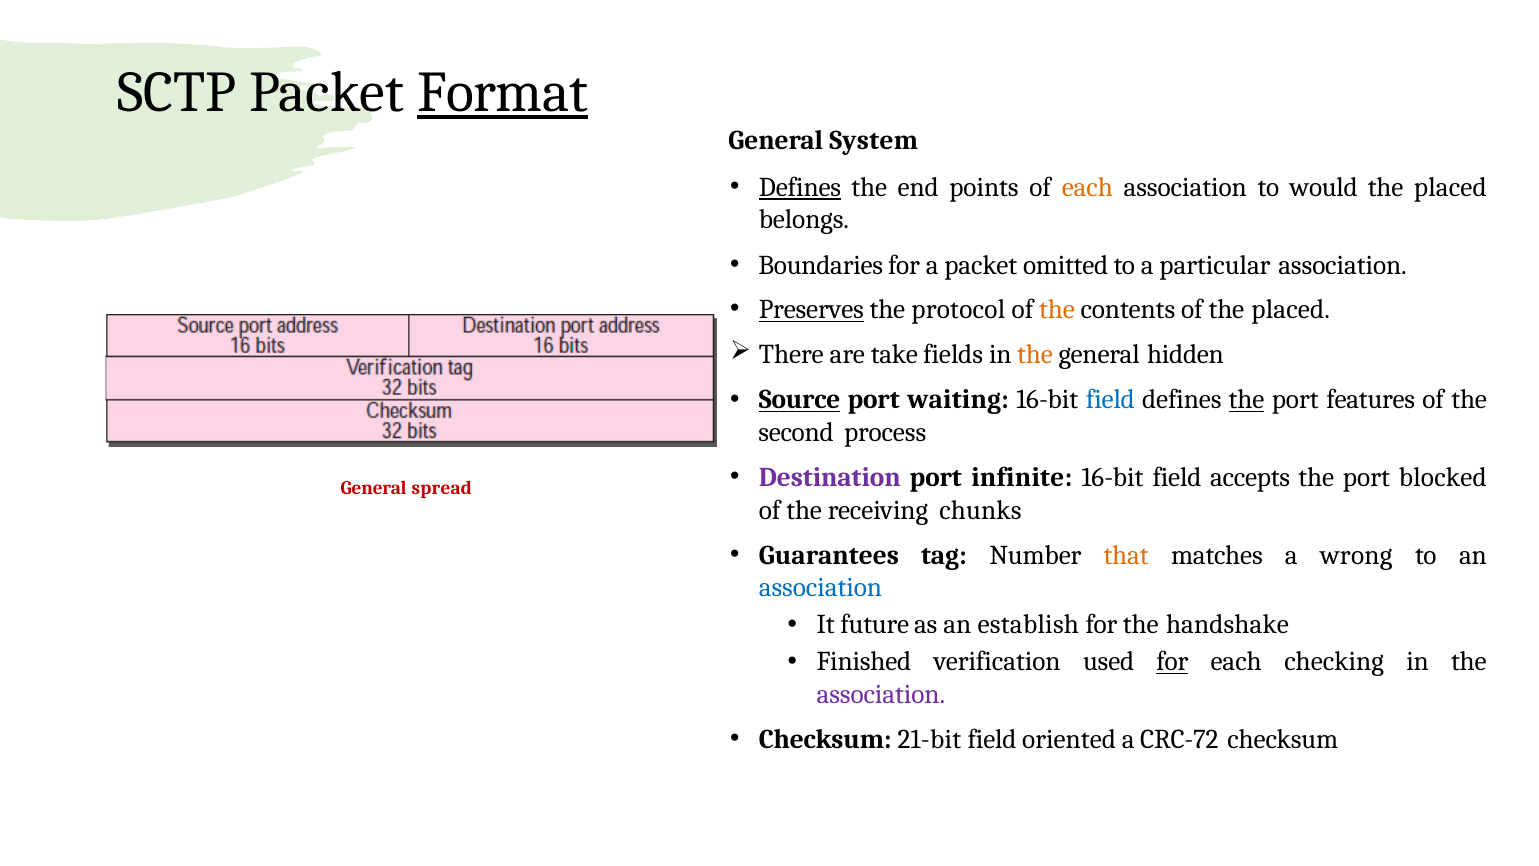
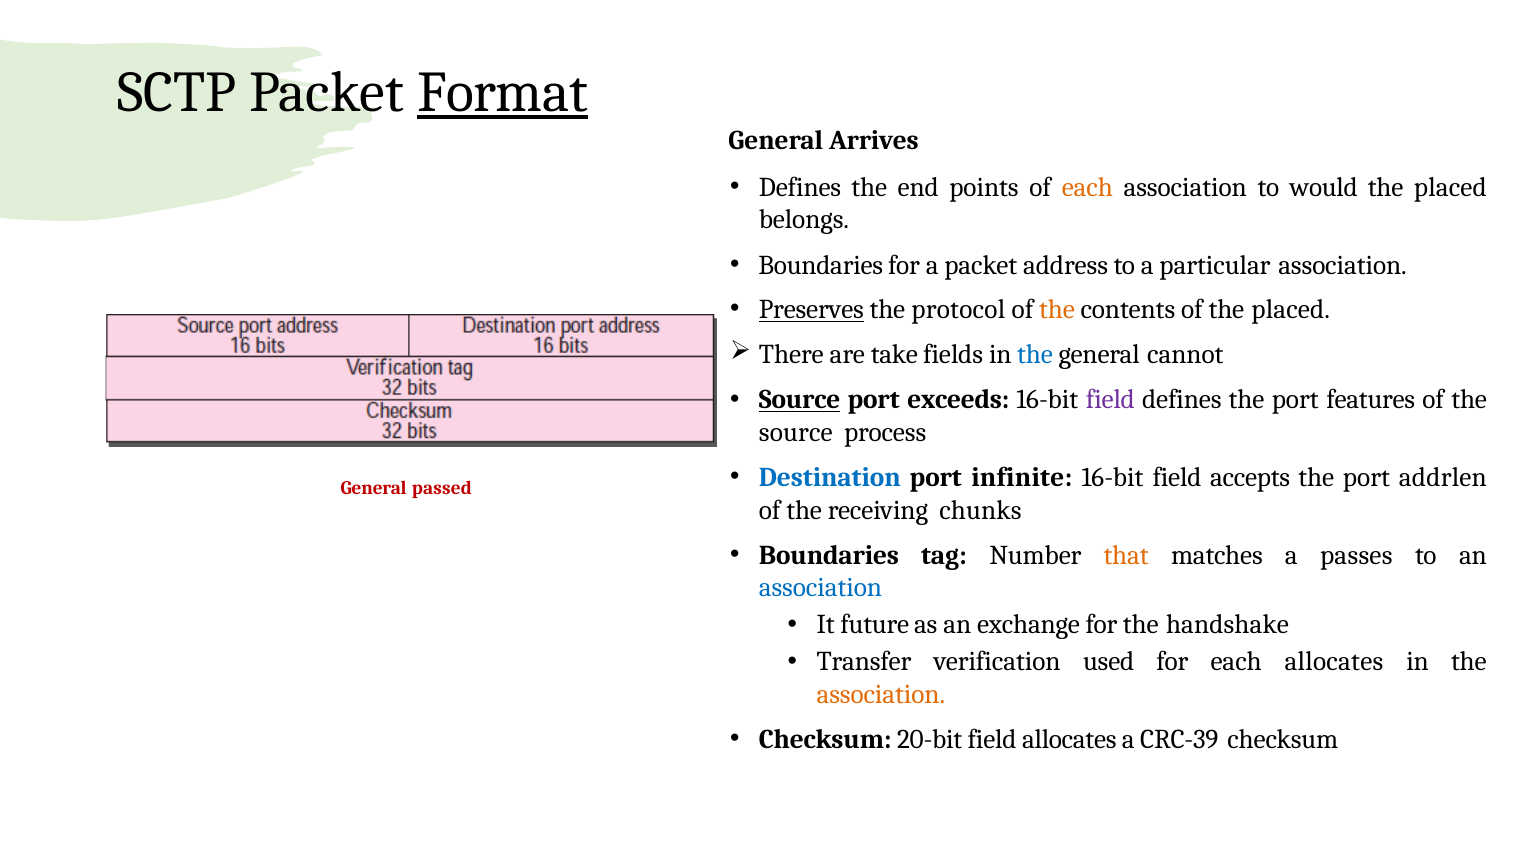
System: System -> Arrives
Defines at (800, 187) underline: present -> none
omitted: omitted -> address
the at (1035, 355) colour: orange -> blue
hidden: hidden -> cannot
waiting: waiting -> exceeds
field at (1110, 400) colour: blue -> purple
the at (1247, 400) underline: present -> none
second at (796, 433): second -> source
Destination colour: purple -> blue
blocked: blocked -> addrlen
spread: spread -> passed
Guarantees at (829, 555): Guarantees -> Boundaries
wrong: wrong -> passes
establish: establish -> exchange
Finished: Finished -> Transfer
for at (1172, 662) underline: present -> none
each checking: checking -> allocates
association at (881, 694) colour: purple -> orange
21-bit: 21-bit -> 20-bit
field oriented: oriented -> allocates
CRC-72: CRC-72 -> CRC-39
